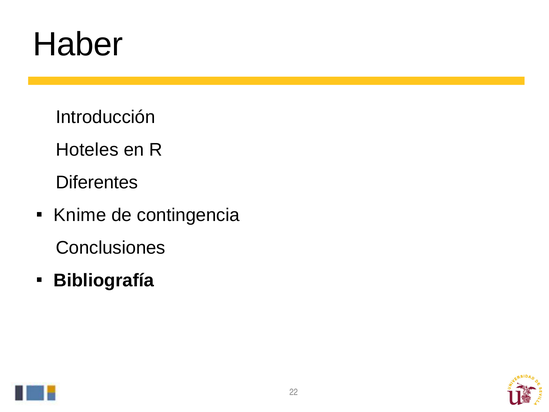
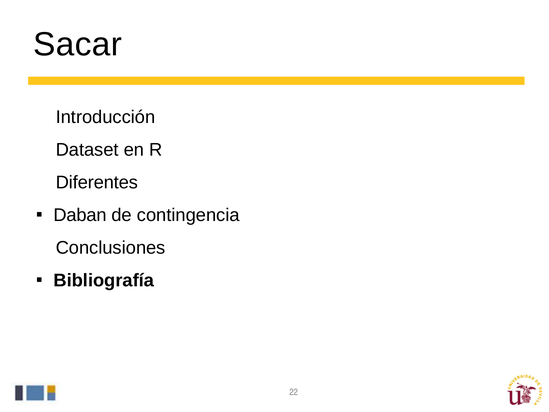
Haber: Haber -> Sacar
Hoteles: Hoteles -> Dataset
Knime: Knime -> Daban
